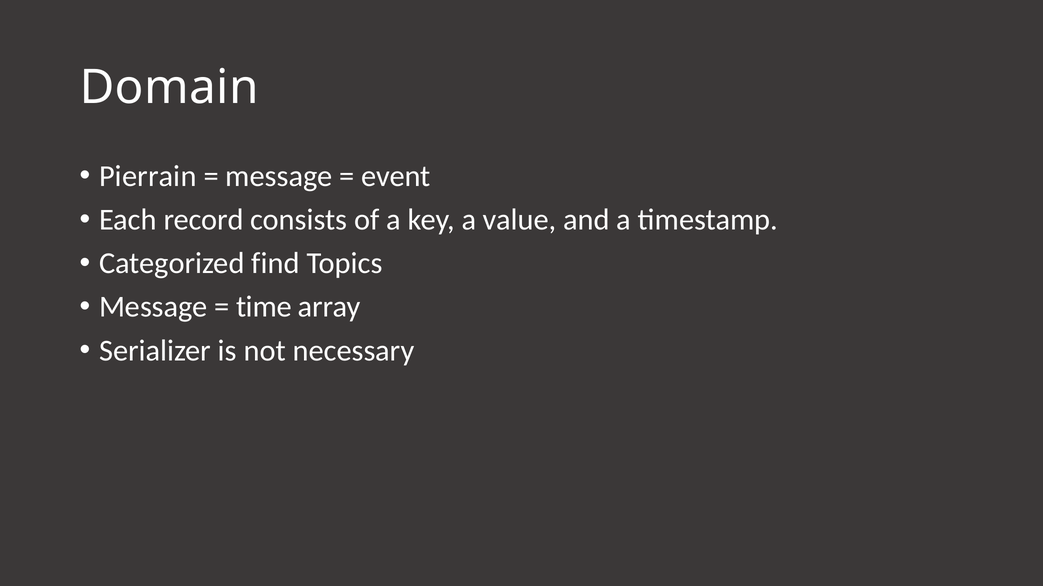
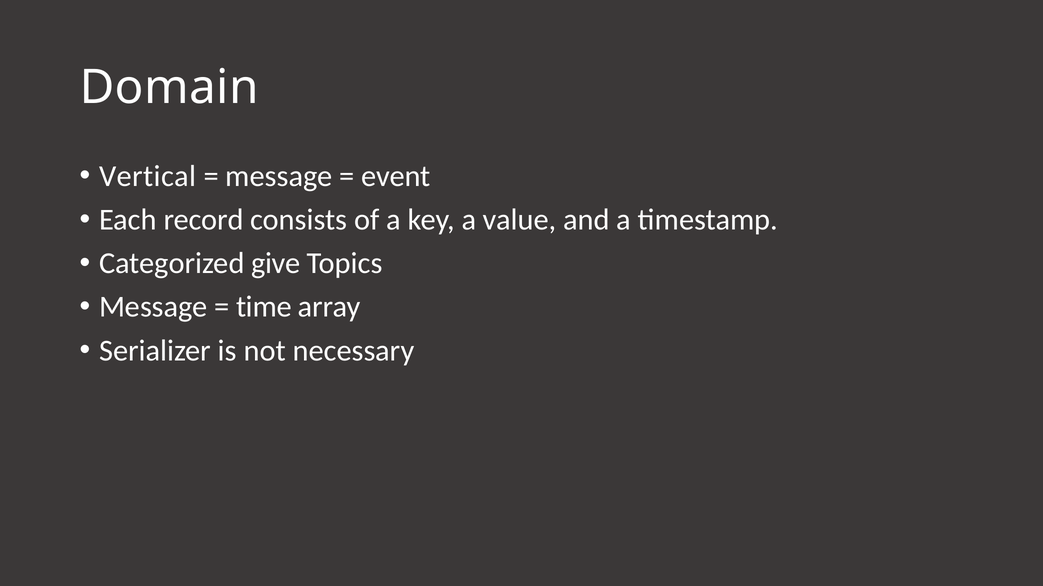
Pierrain: Pierrain -> Vertical
find: find -> give
